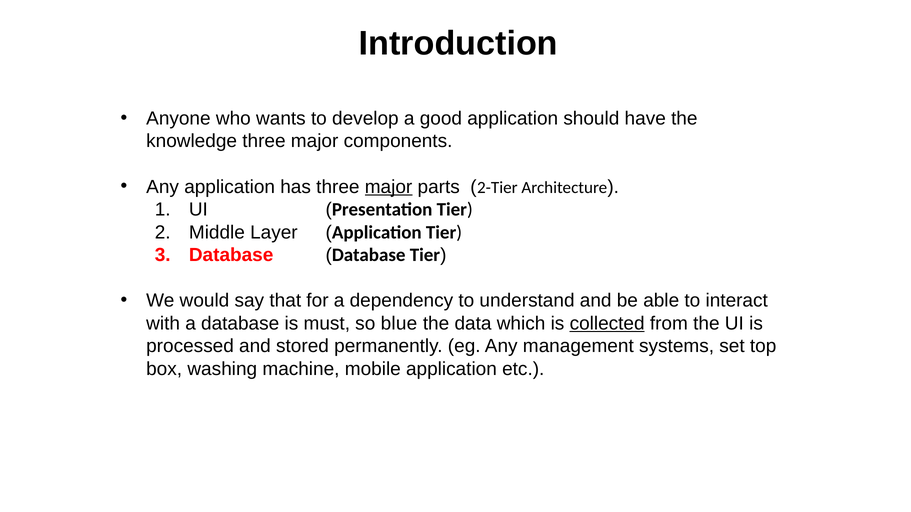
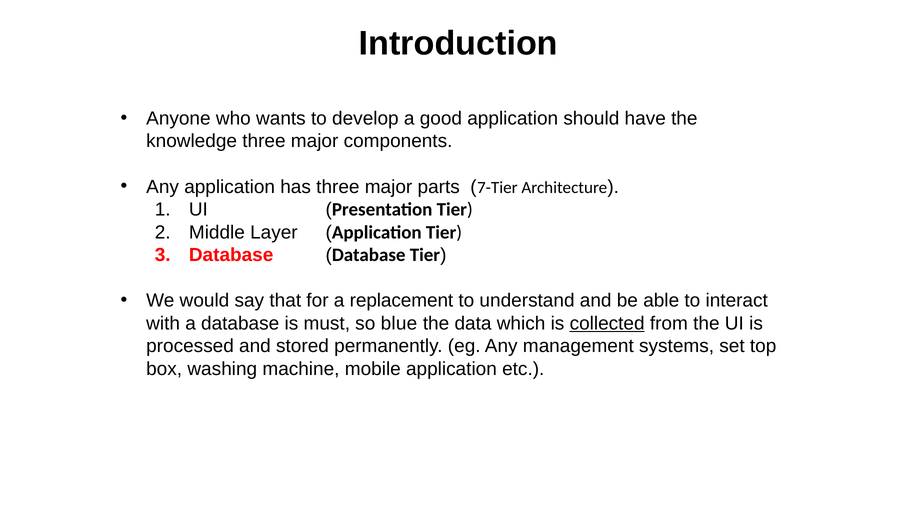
major at (389, 187) underline: present -> none
2-Tier: 2-Tier -> 7-Tier
dependency: dependency -> replacement
